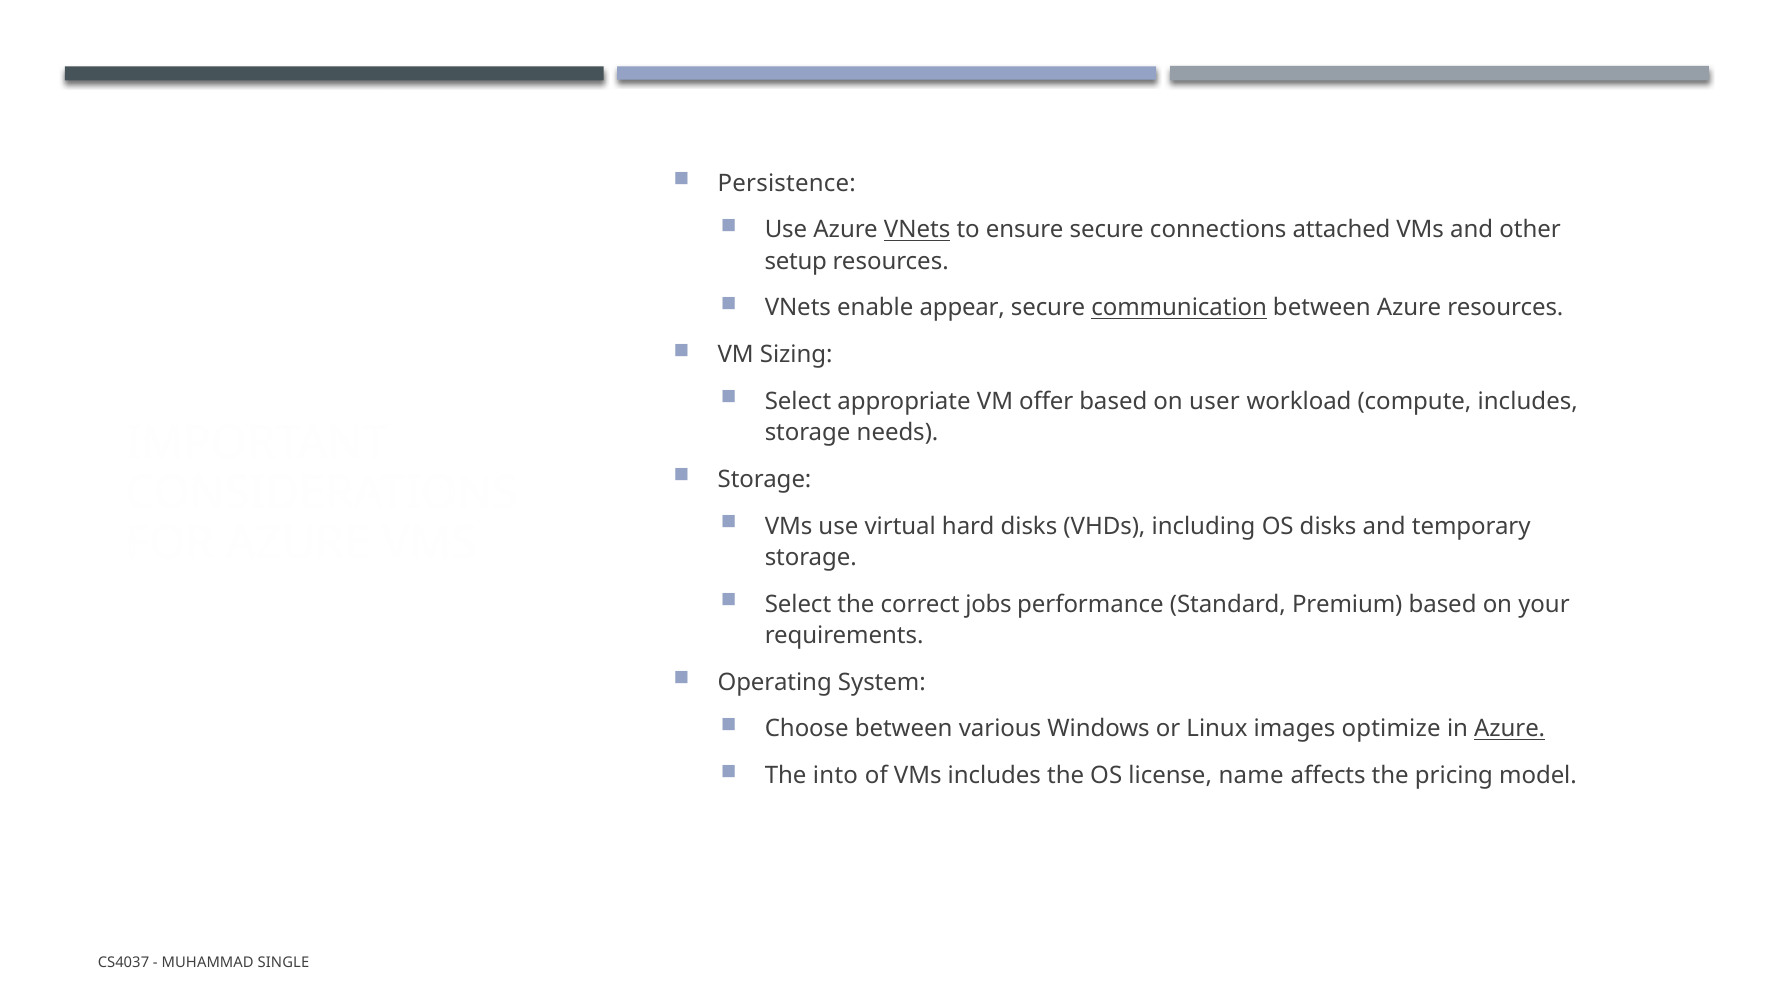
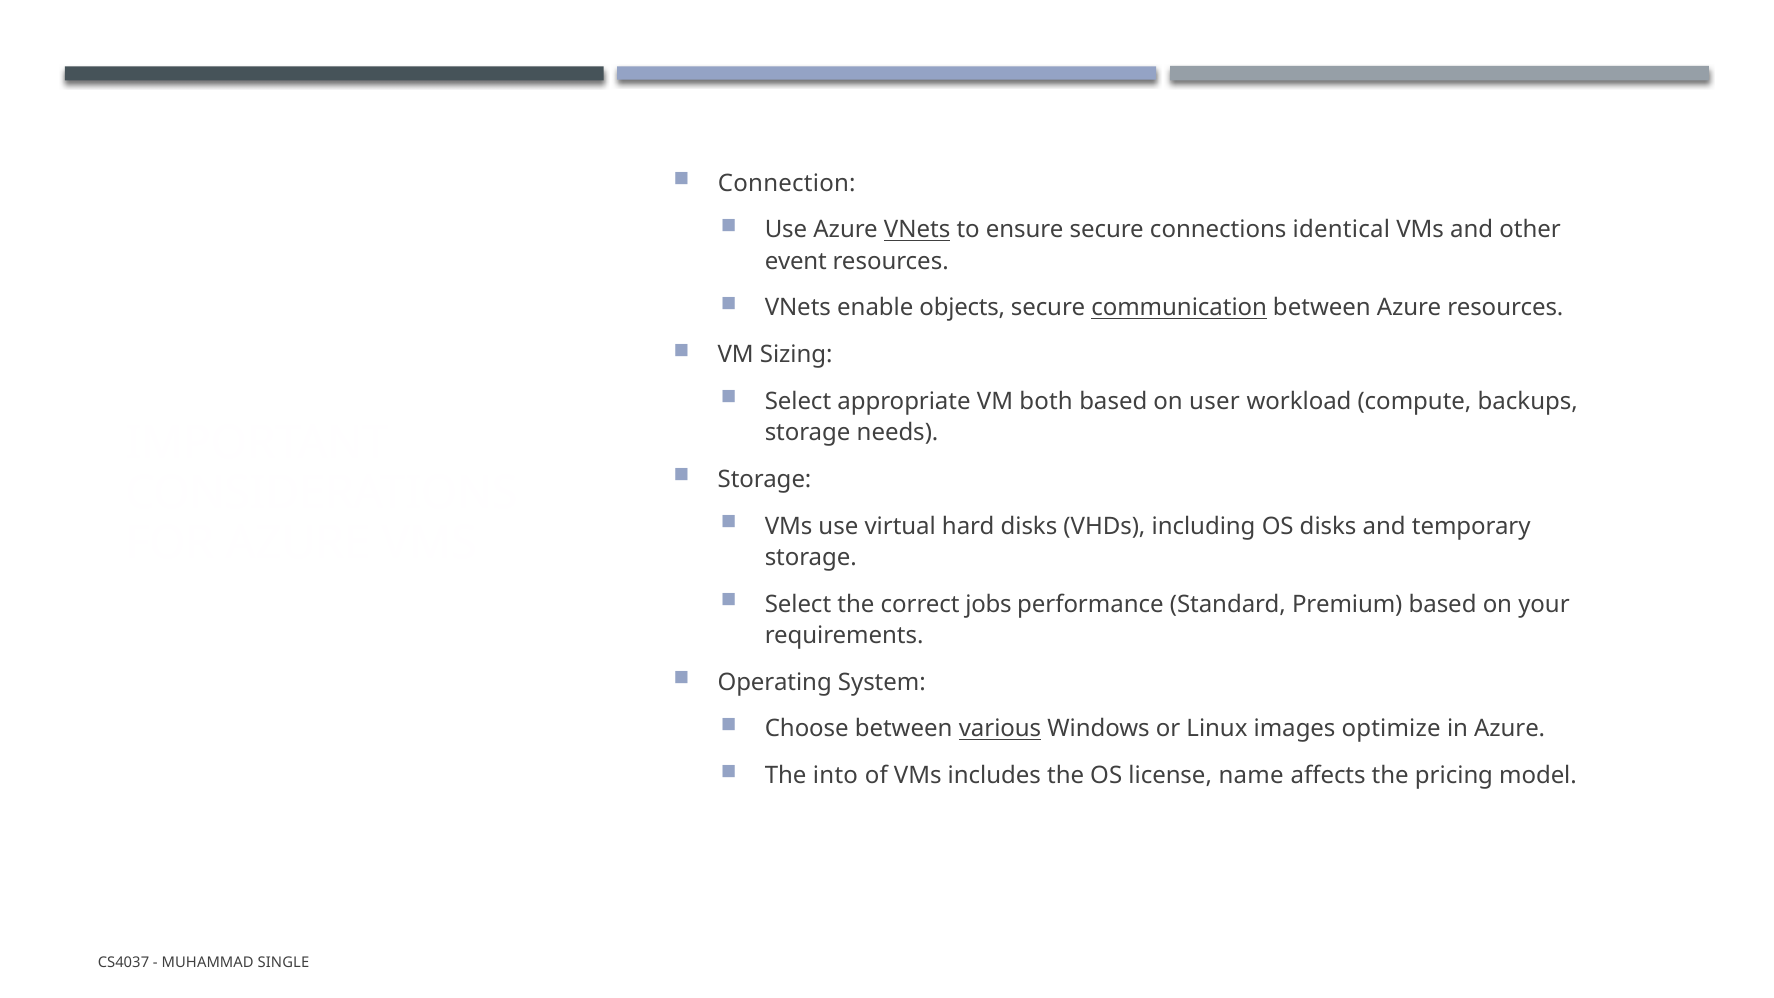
Persistence: Persistence -> Connection
attached: attached -> identical
setup: setup -> event
appear: appear -> objects
offer: offer -> both
compute includes: includes -> backups
various underline: none -> present
Azure at (1510, 729) underline: present -> none
